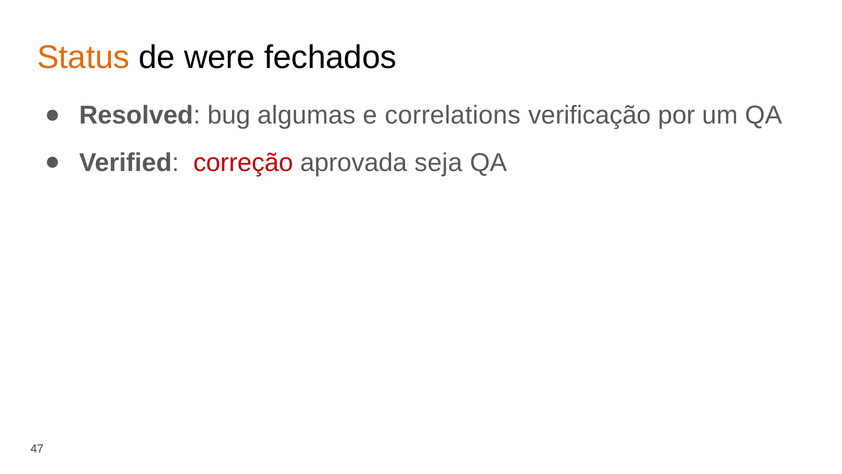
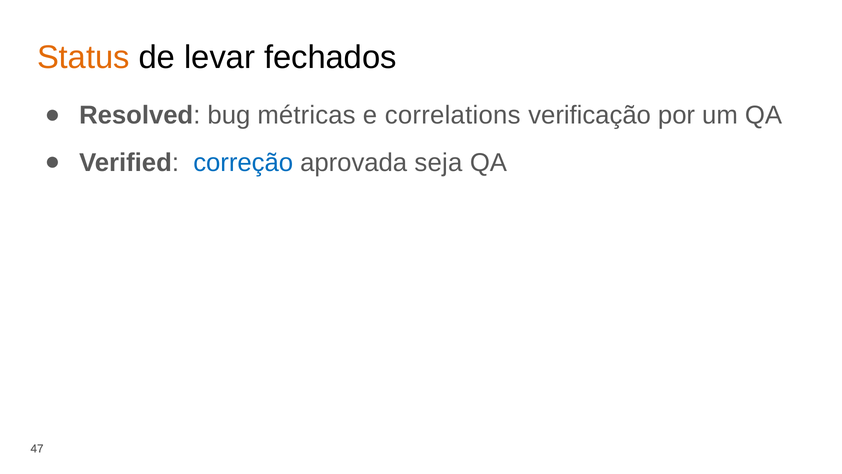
were: were -> levar
algumas: algumas -> métricas
correção colour: red -> blue
